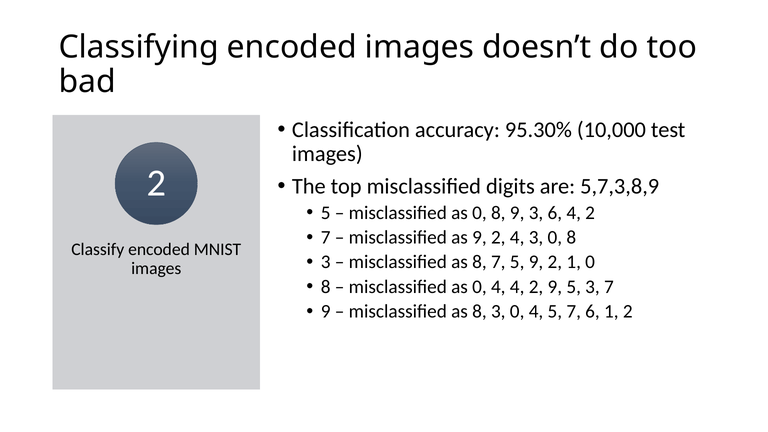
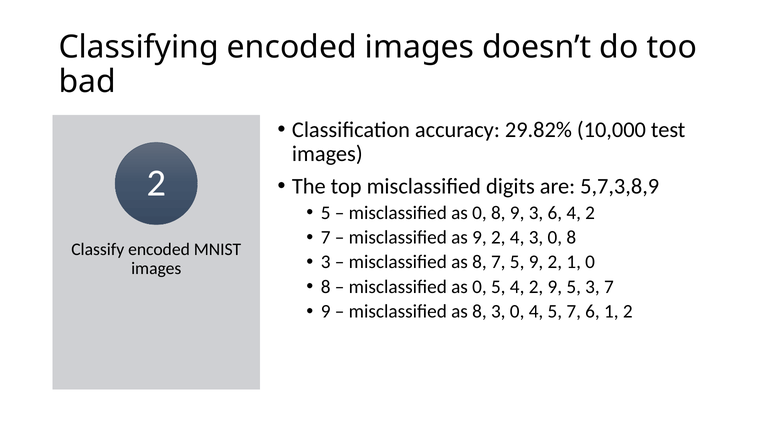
95.30%: 95.30% -> 29.82%
as 0 4: 4 -> 5
